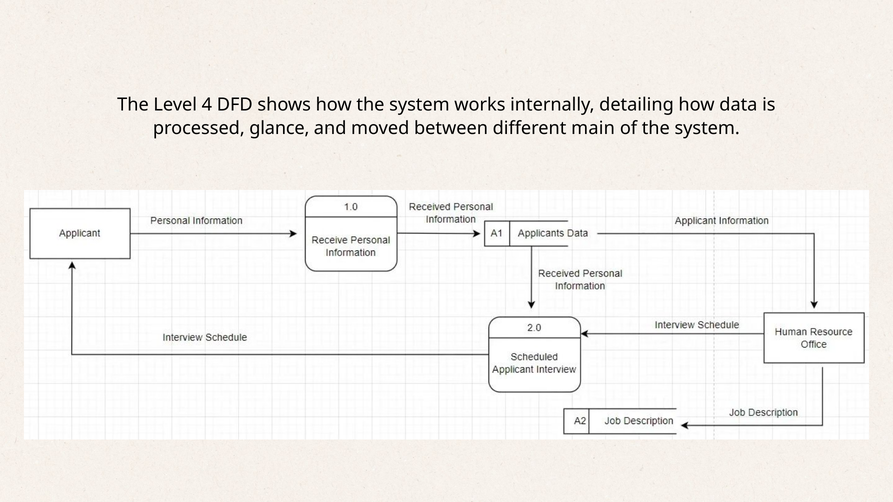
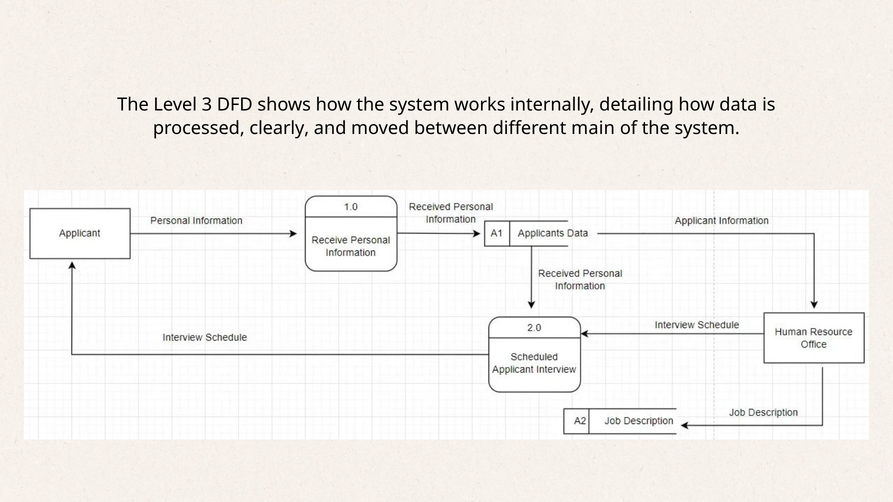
4: 4 -> 3
glance: glance -> clearly
